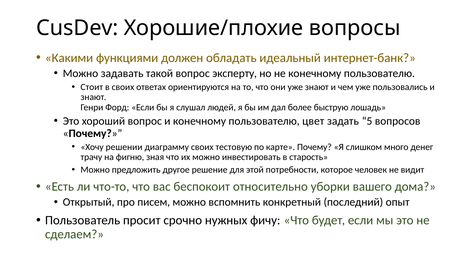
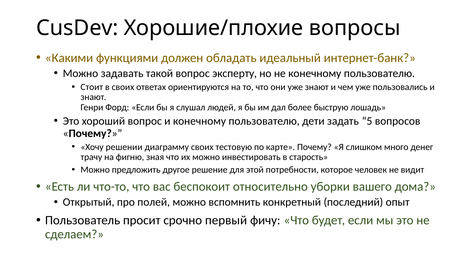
цвет: цвет -> дети
писем: писем -> полей
нужных: нужных -> первый
